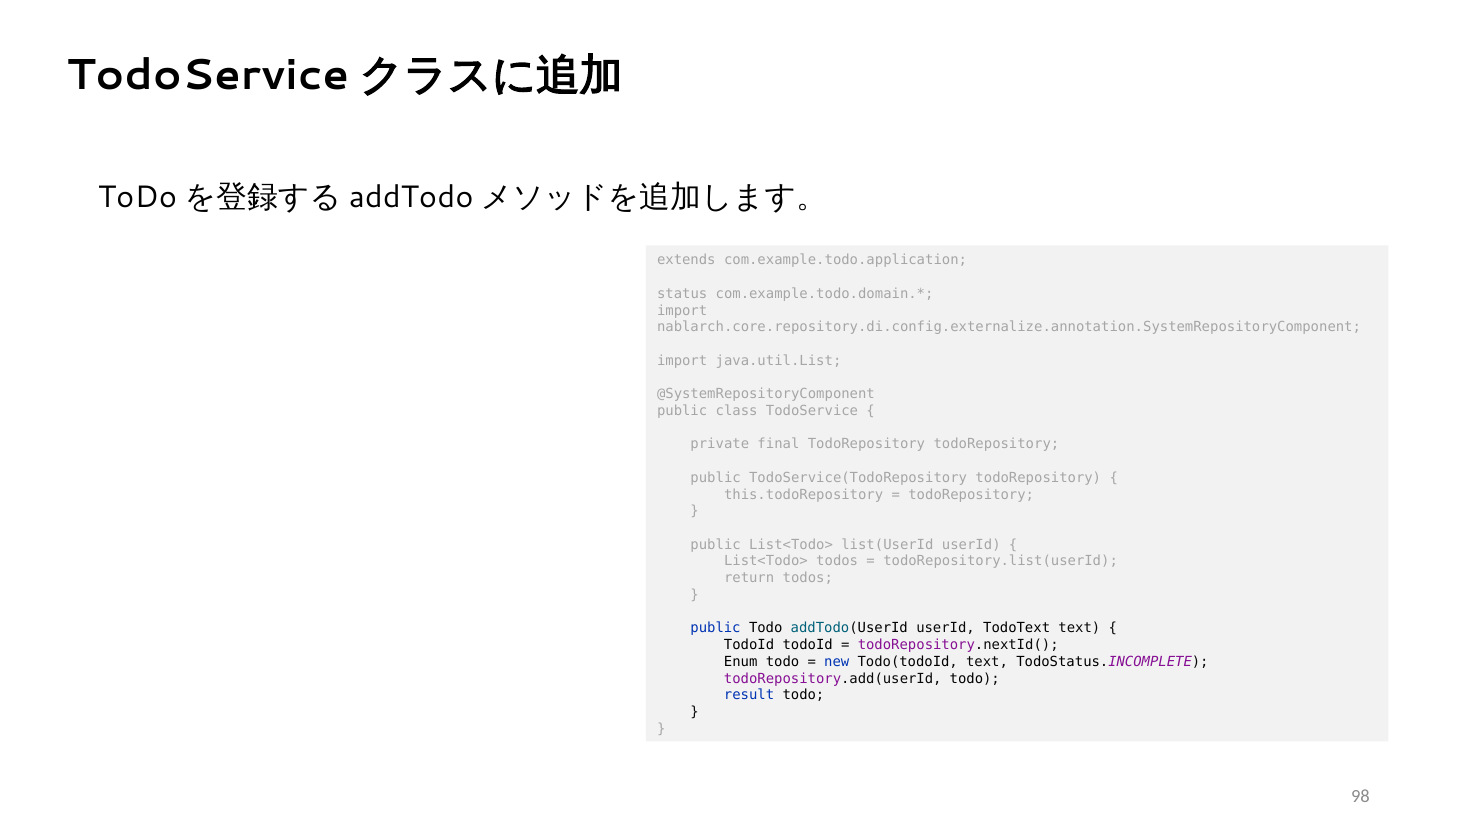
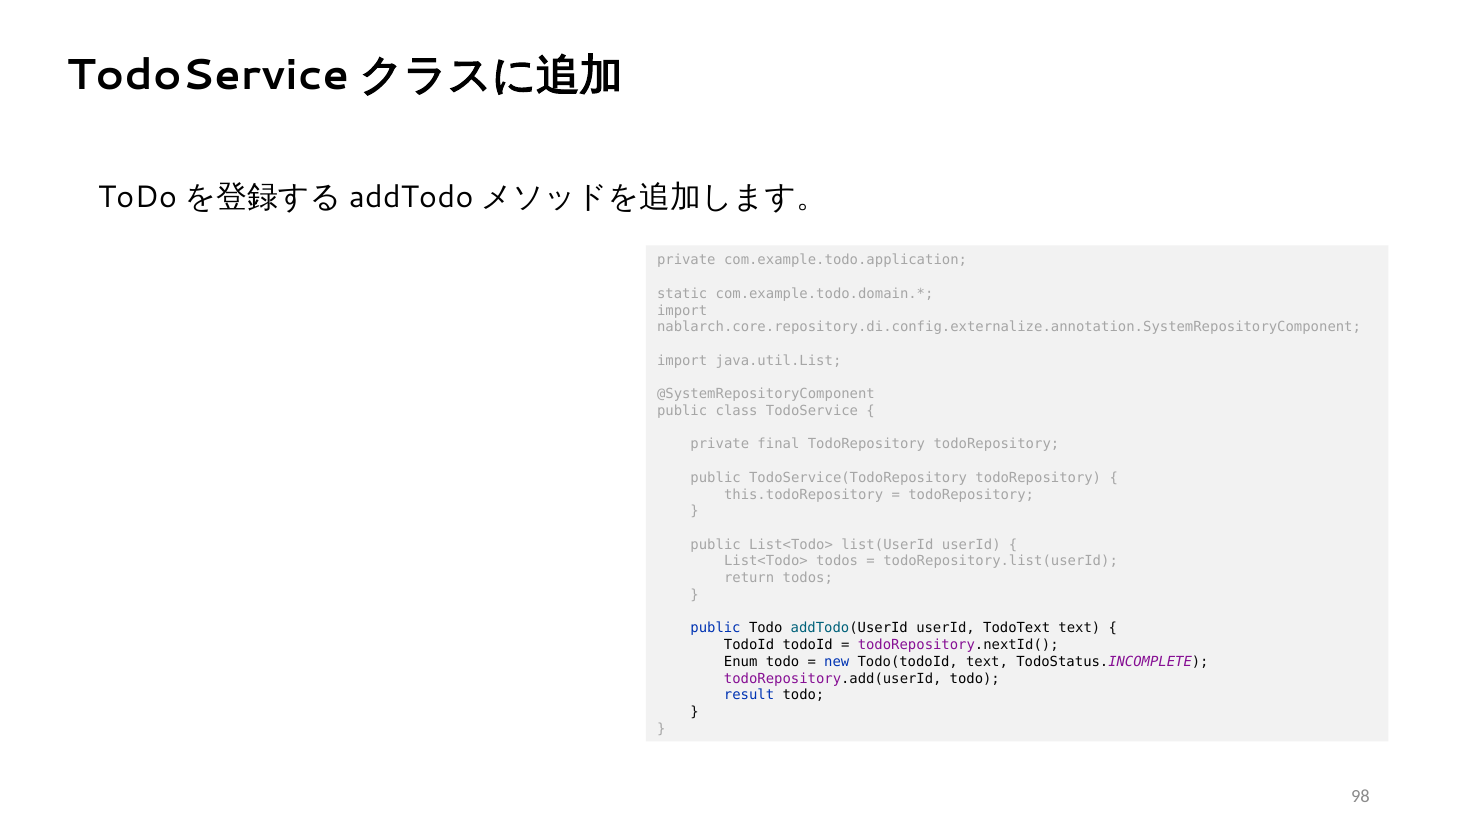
extends at (686, 260): extends -> private
status: status -> static
